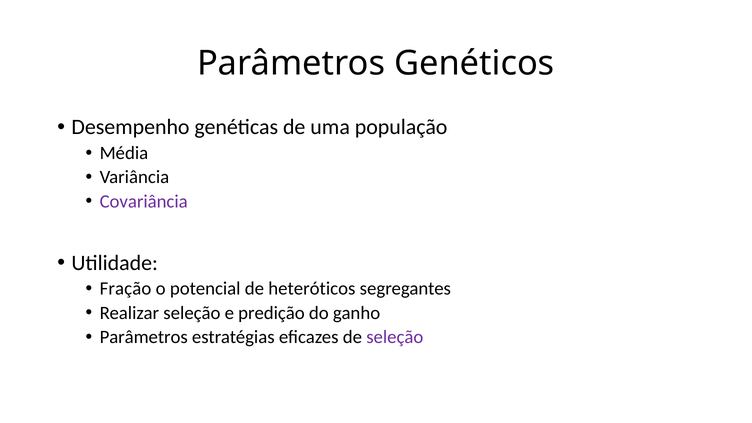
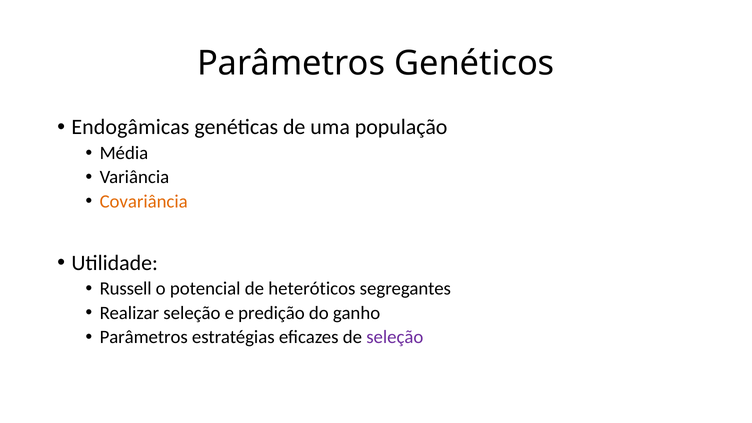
Desempenho: Desempenho -> Endogâmicas
Covariância colour: purple -> orange
Fração: Fração -> Russell
